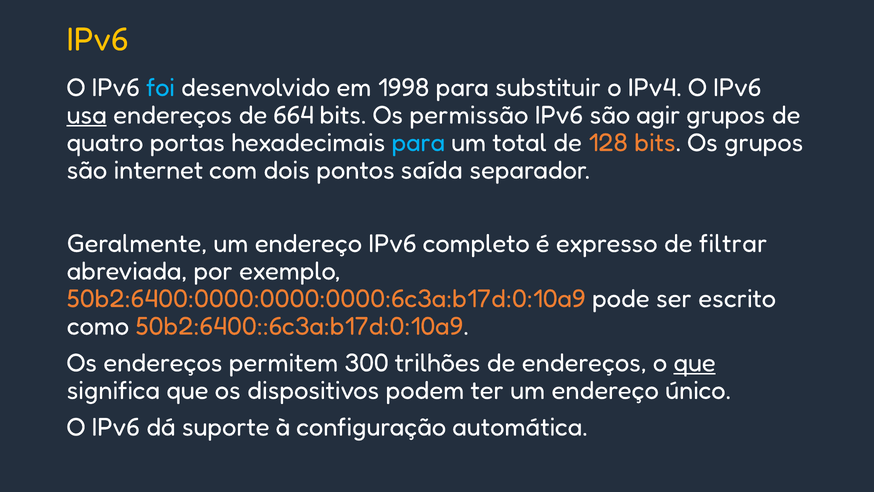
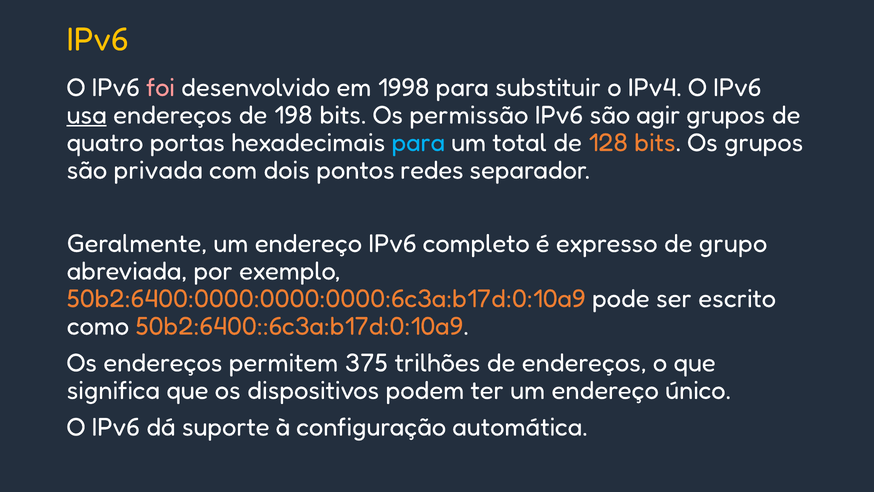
foi colour: light blue -> pink
664: 664 -> 198
internet: internet -> privada
saída: saída -> redes
filtrar: filtrar -> grupo
300: 300 -> 375
que at (695, 363) underline: present -> none
